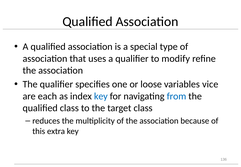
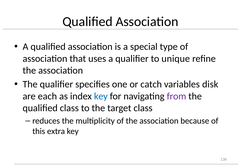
modify: modify -> unique
loose: loose -> catch
vice: vice -> disk
from colour: blue -> purple
